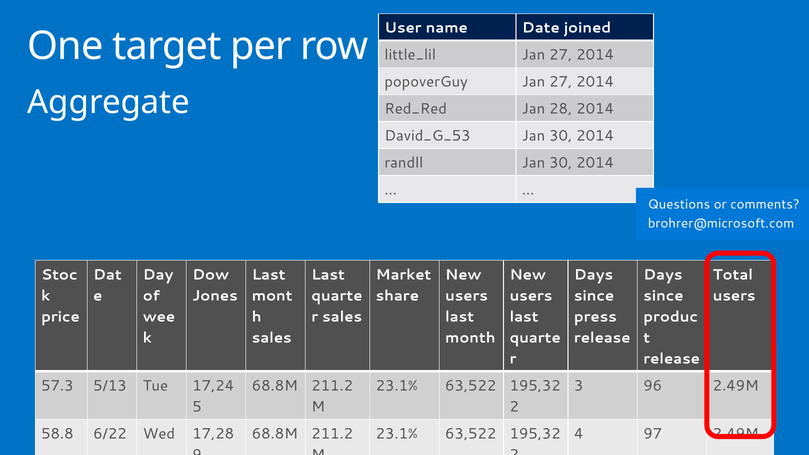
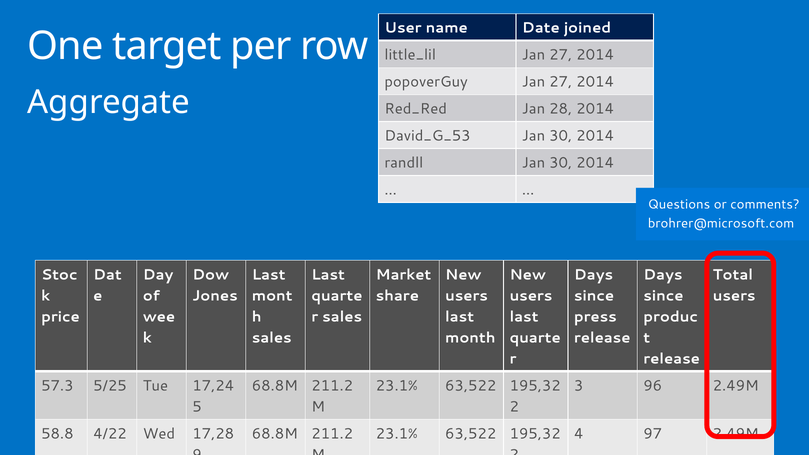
5/13: 5/13 -> 5/25
6/22: 6/22 -> 4/22
